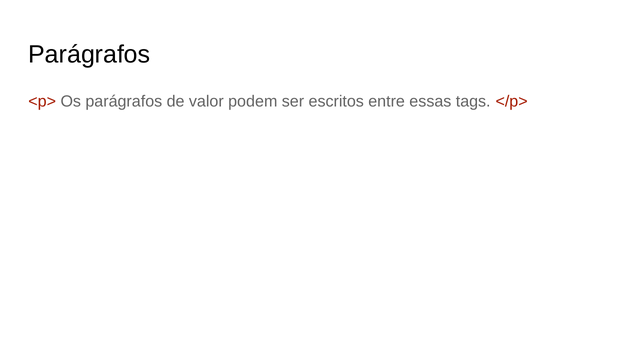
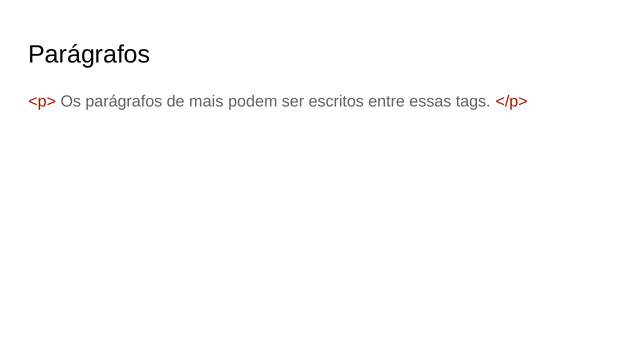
valor: valor -> mais
